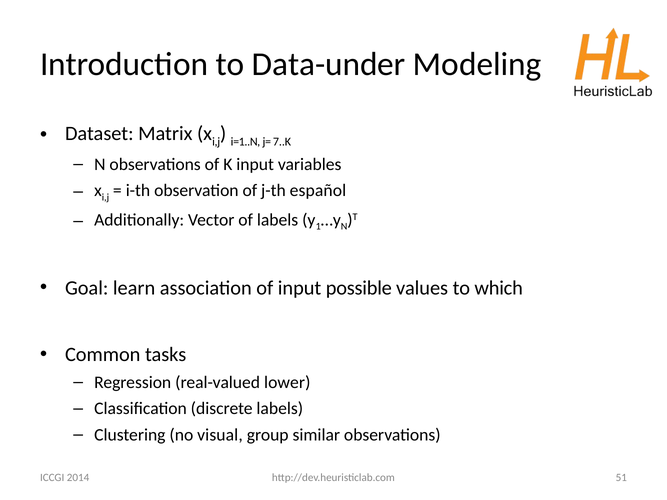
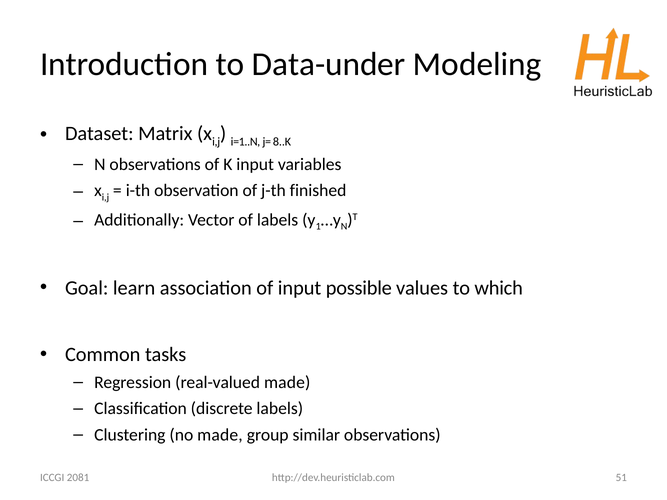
7..K: 7..K -> 8..K
español: español -> finished
real-valued lower: lower -> made
no visual: visual -> made
2014: 2014 -> 2081
